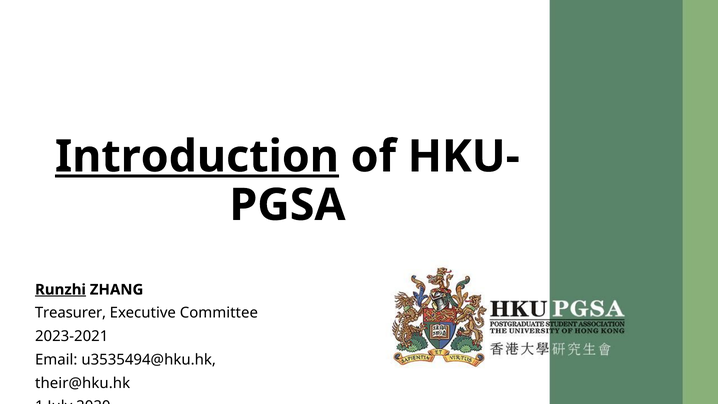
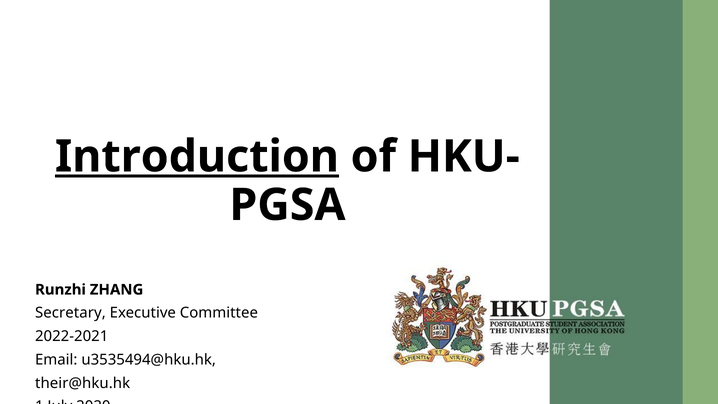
Runzhi underline: present -> none
Treasurer: Treasurer -> Secretary
2023-2021: 2023-2021 -> 2022-2021
